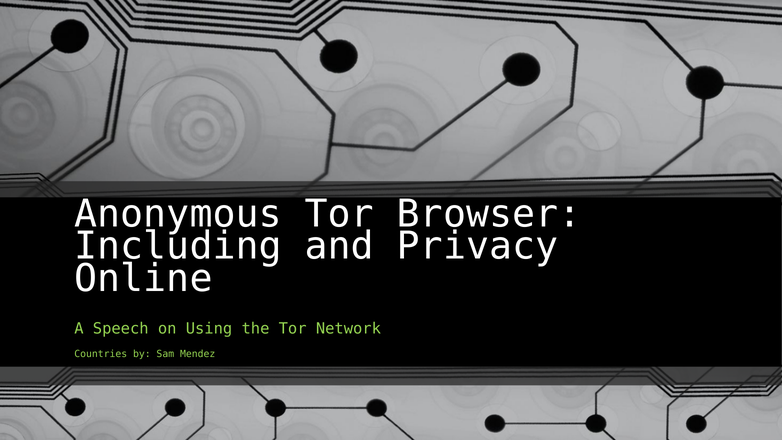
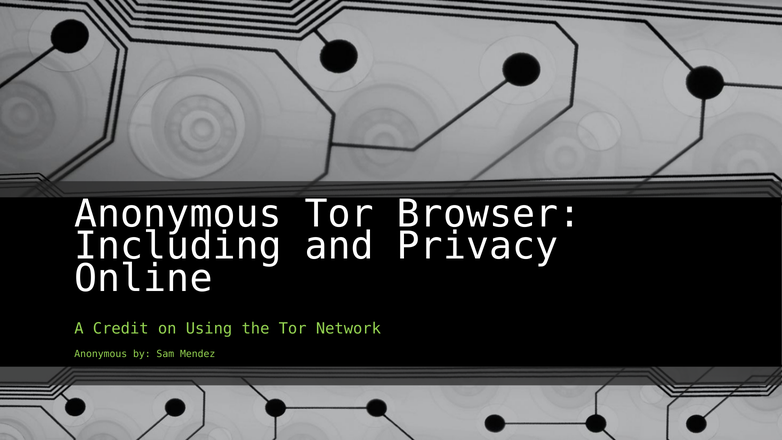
Speech: Speech -> Credit
Countries at (101, 354): Countries -> Anonymous
